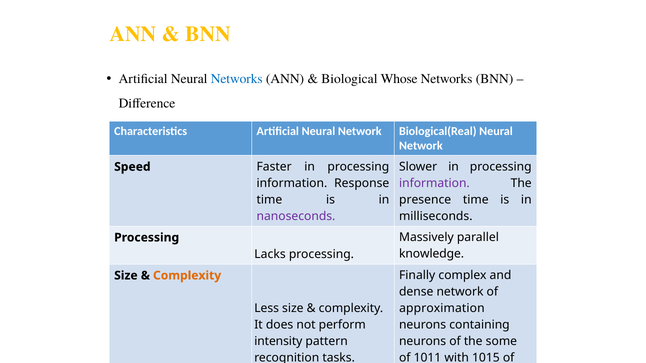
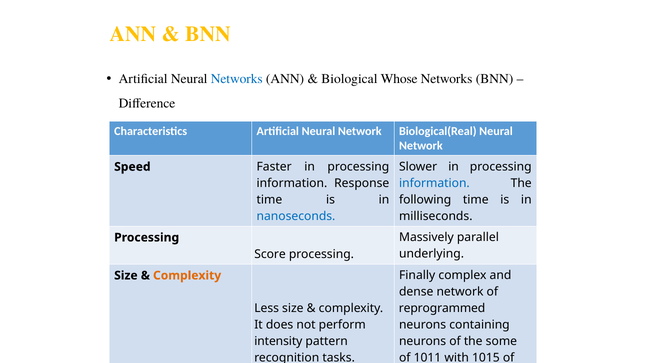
information at (434, 183) colour: purple -> blue
presence: presence -> following
nanoseconds colour: purple -> blue
knowledge: knowledge -> underlying
Lacks: Lacks -> Score
approximation: approximation -> reprogrammed
